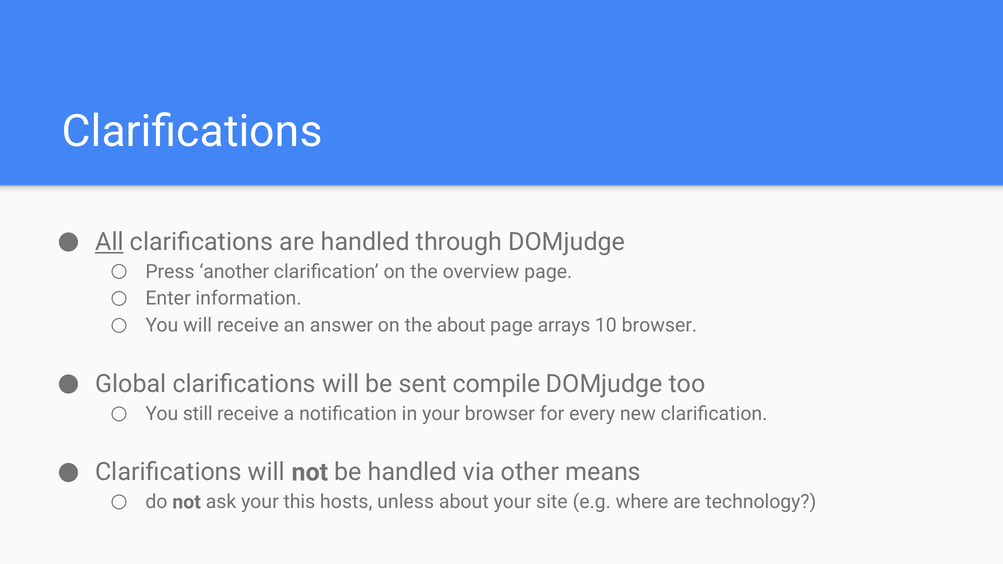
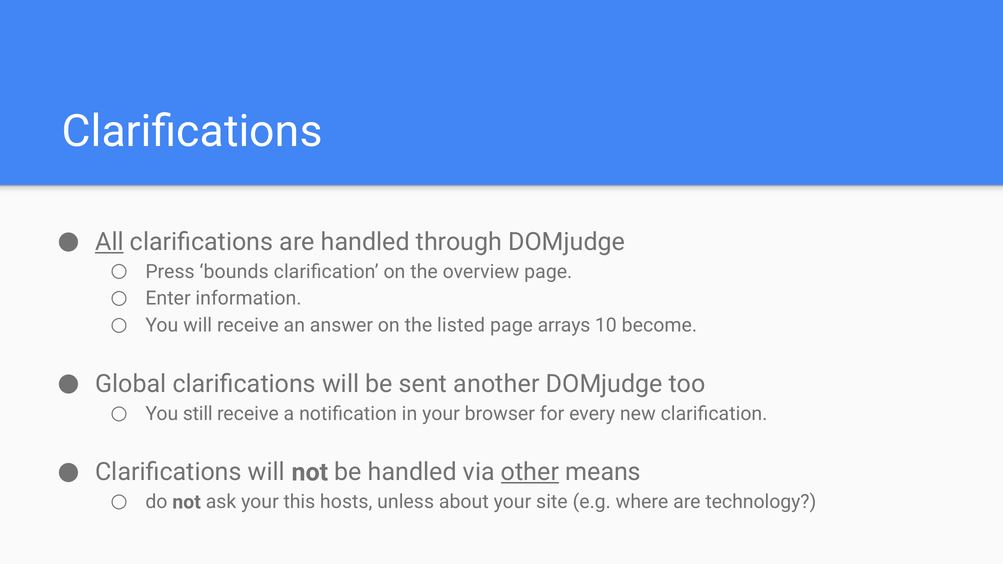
another: another -> bounds
the about: about -> listed
10 browser: browser -> become
compile: compile -> another
other underline: none -> present
